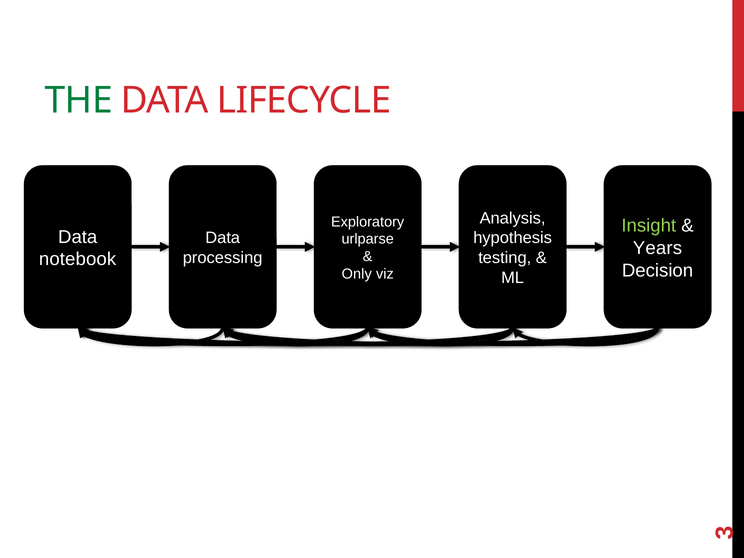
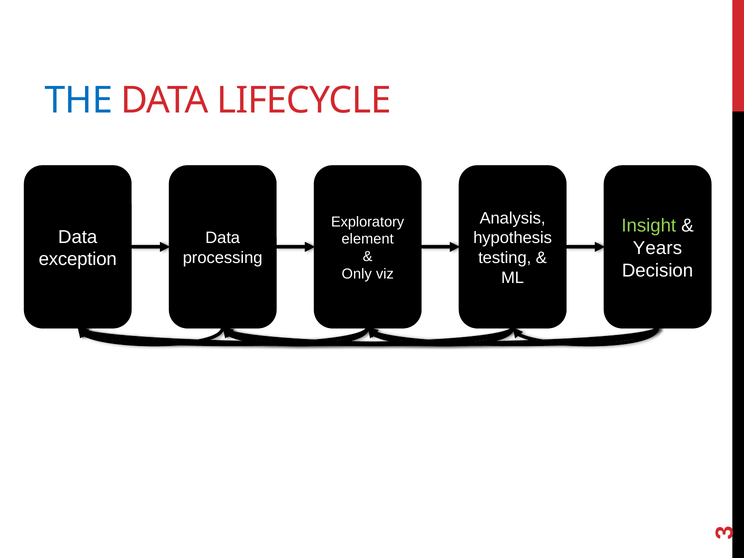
THE colour: green -> blue
urlparse: urlparse -> element
notebook: notebook -> exception
